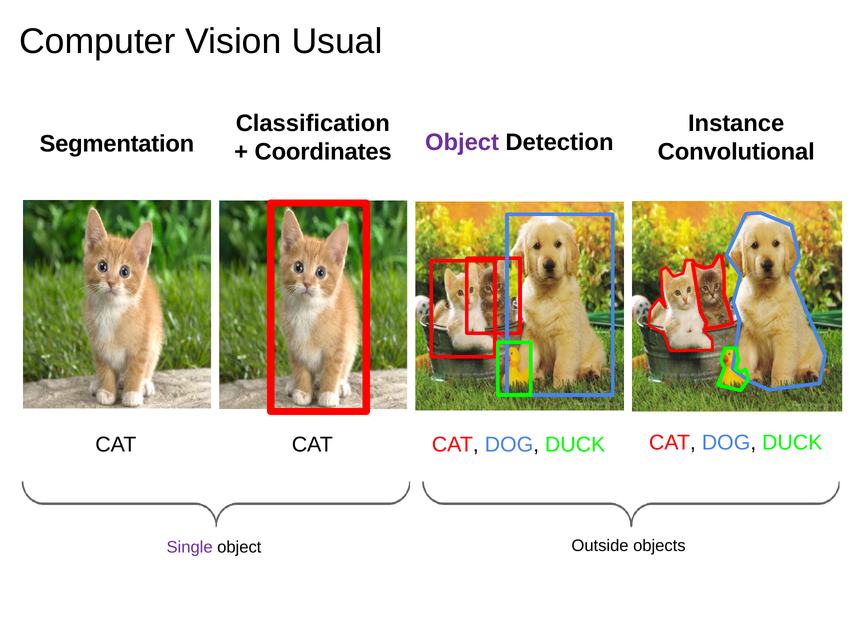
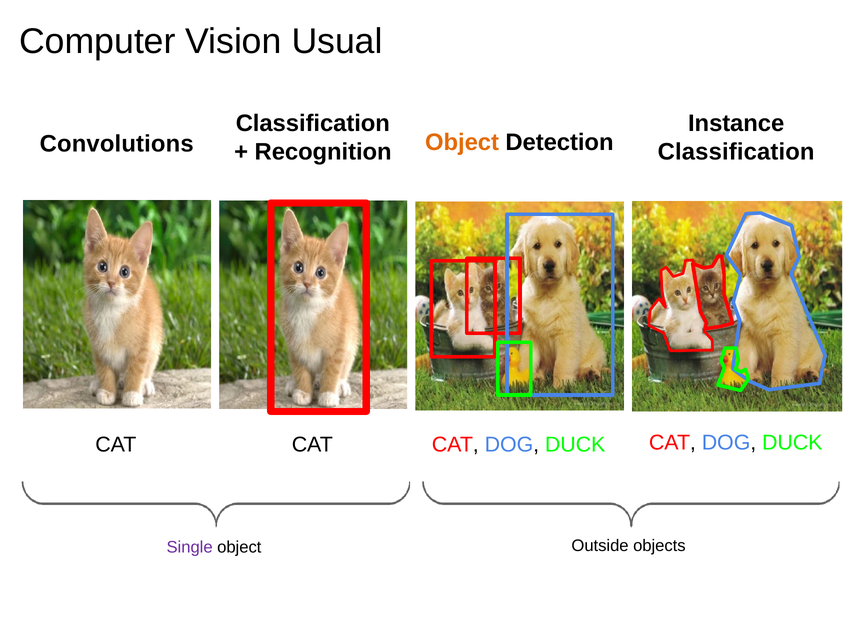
Object at (462, 142) colour: purple -> orange
Segmentation: Segmentation -> Convolutions
Coordinates: Coordinates -> Recognition
Convolutional at (736, 152): Convolutional -> Classification
